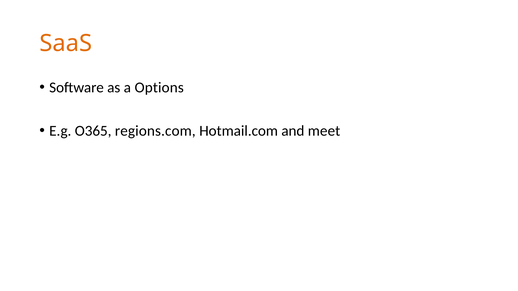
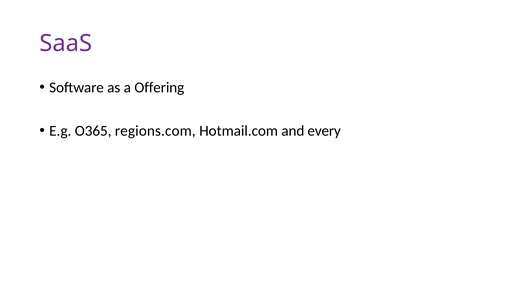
SaaS colour: orange -> purple
Options: Options -> Offering
meet: meet -> every
